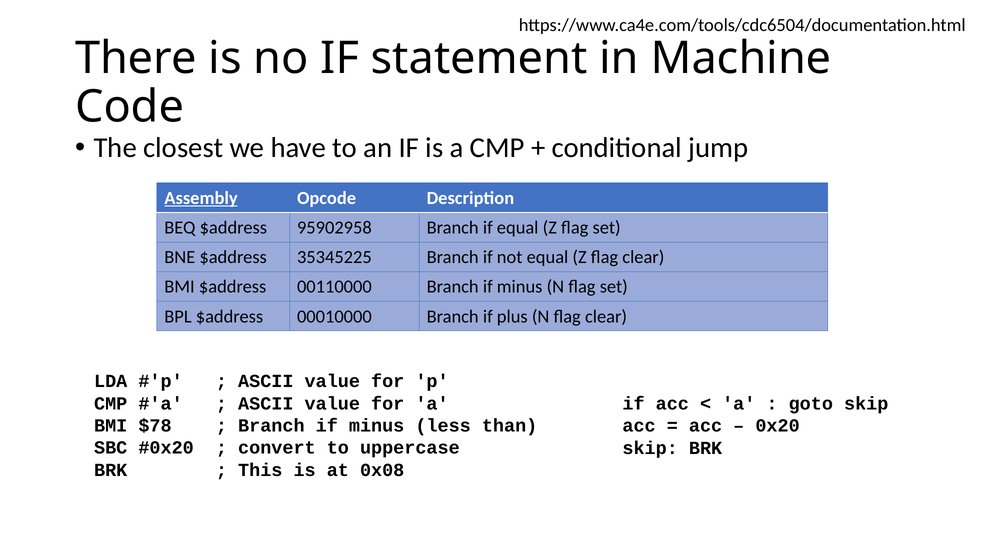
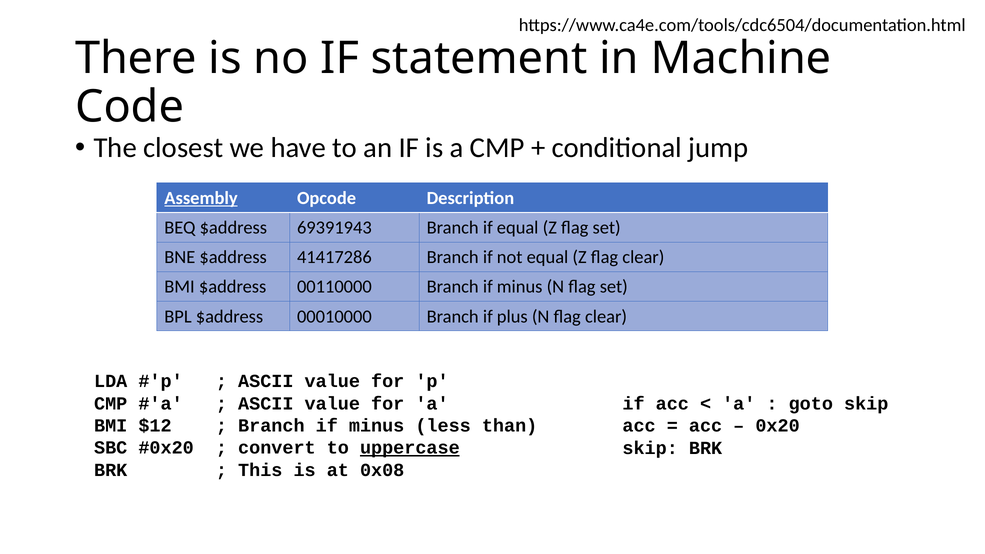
95902958: 95902958 -> 69391943
35345225: 35345225 -> 41417286
$78: $78 -> $12
uppercase underline: none -> present
